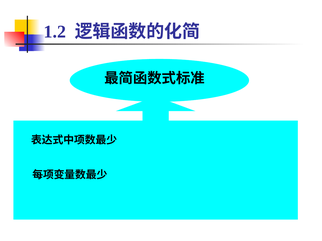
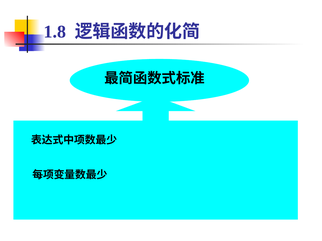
1.2: 1.2 -> 1.8
